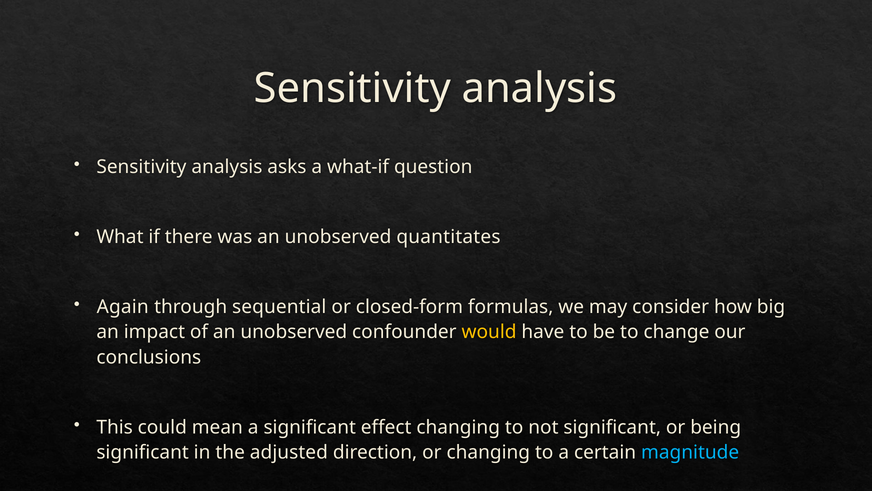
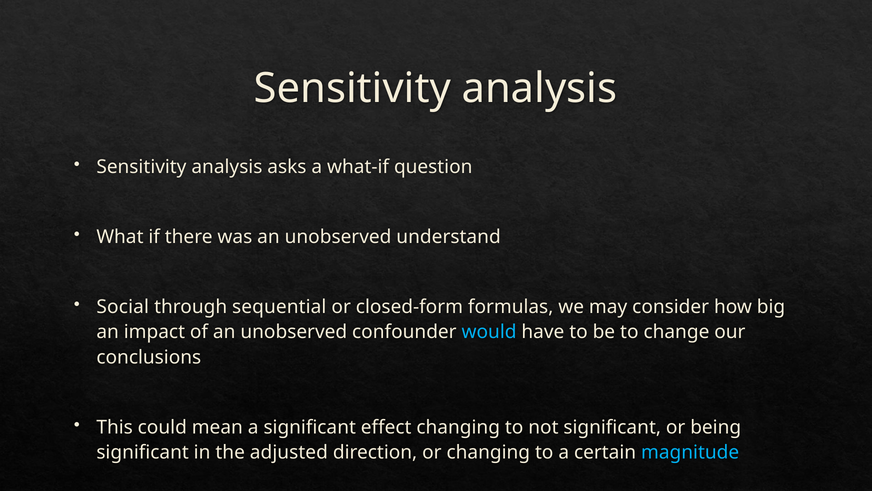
quantitates: quantitates -> understand
Again: Again -> Social
would colour: yellow -> light blue
